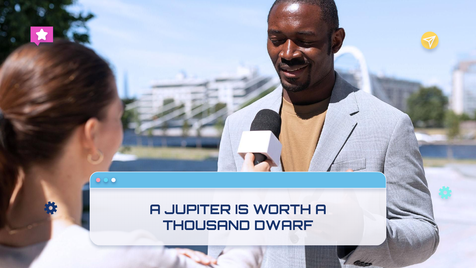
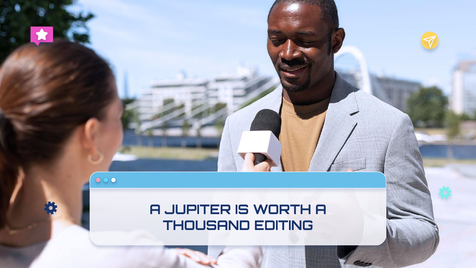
DWARF: DWARF -> EDITING
